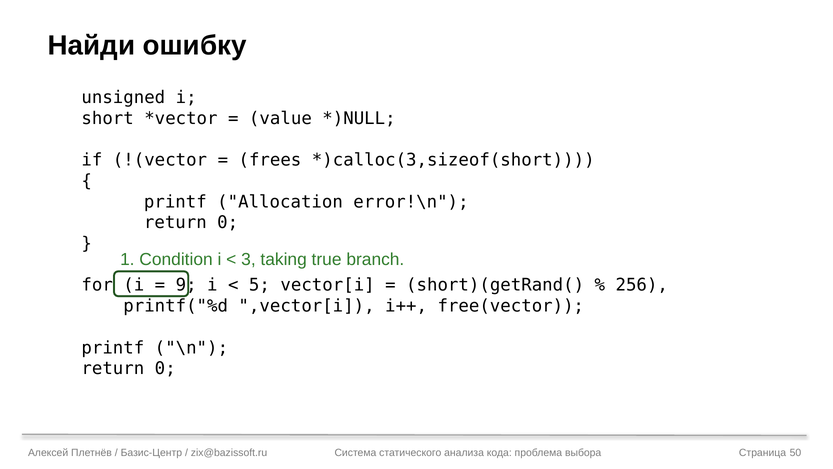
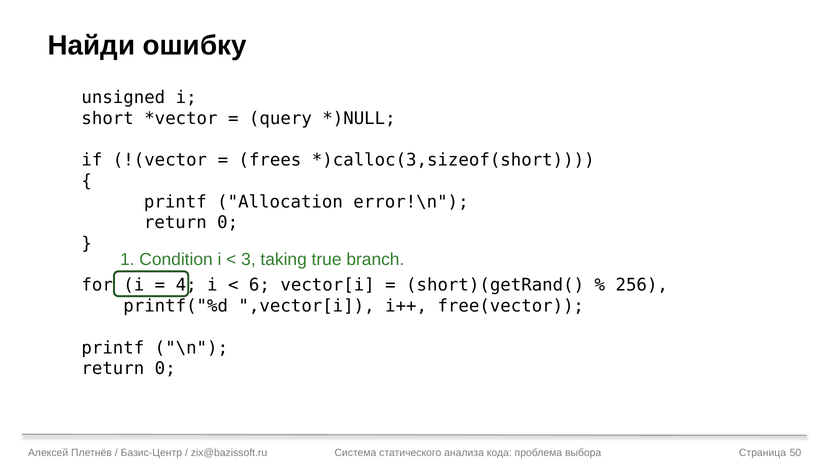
value: value -> query
9: 9 -> 4
5: 5 -> 6
